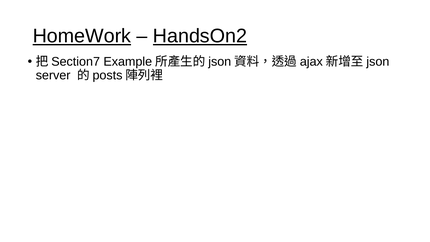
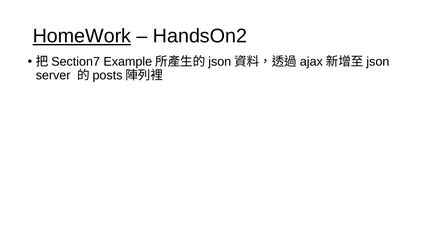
HandsOn2 underline: present -> none
